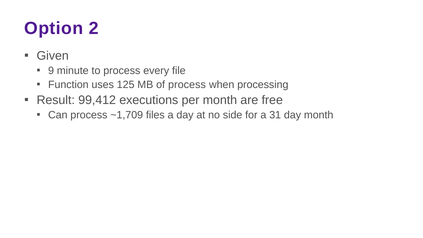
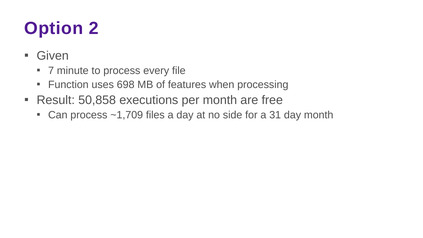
9: 9 -> 7
125: 125 -> 698
of process: process -> features
99,412: 99,412 -> 50,858
